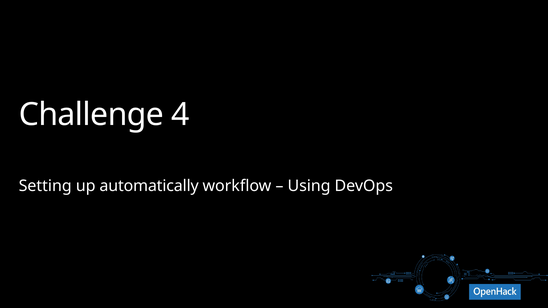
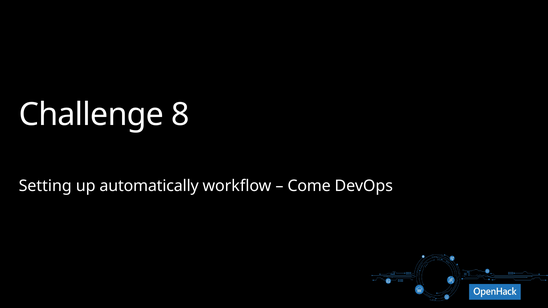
4: 4 -> 8
Using: Using -> Come
